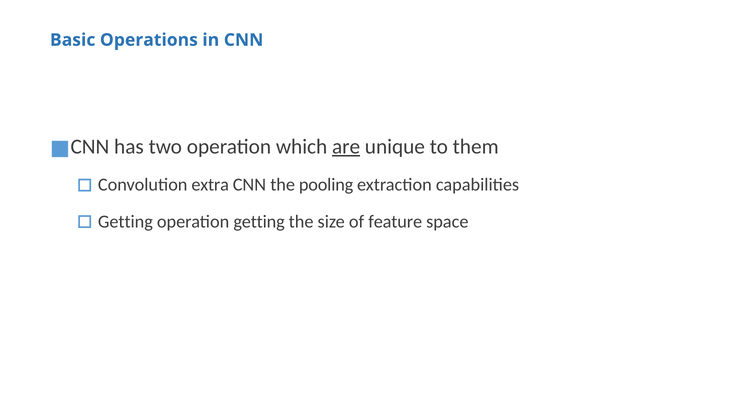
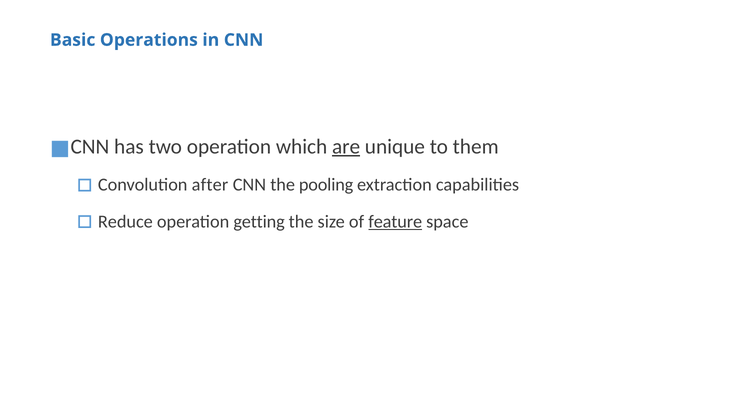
extra: extra -> after
Getting at (125, 222): Getting -> Reduce
feature underline: none -> present
